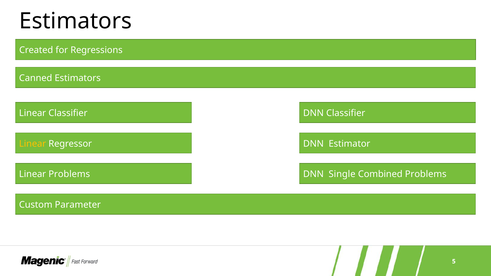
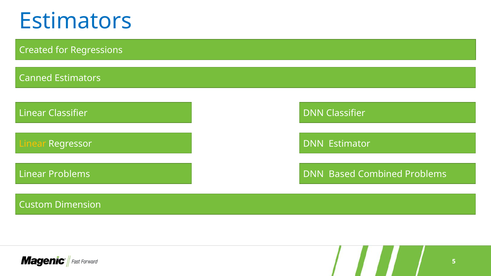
Estimators at (76, 21) colour: black -> blue
Single: Single -> Based
Parameter: Parameter -> Dimension
